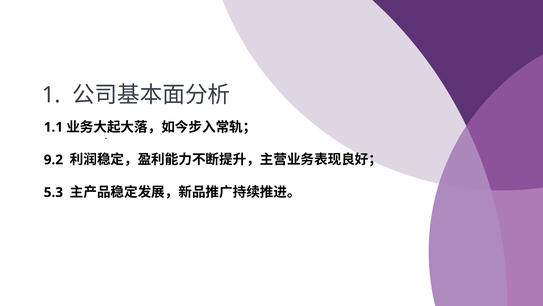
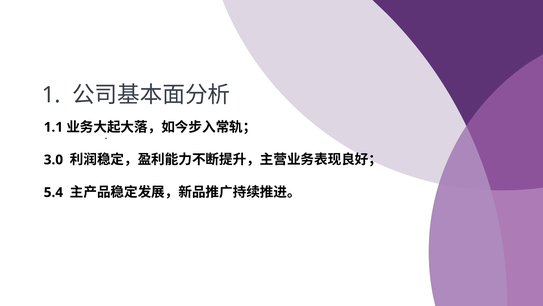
9.2: 9.2 -> 3.0
5.3: 5.3 -> 5.4
